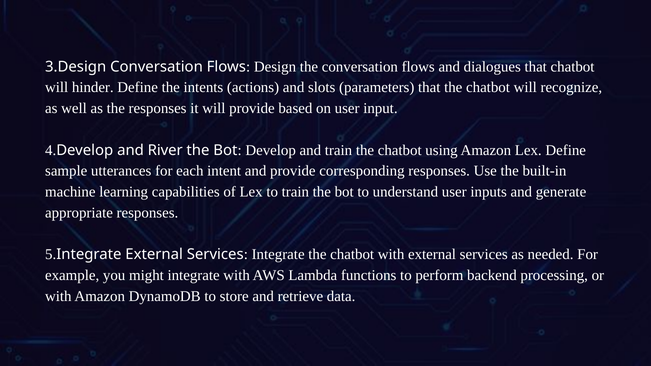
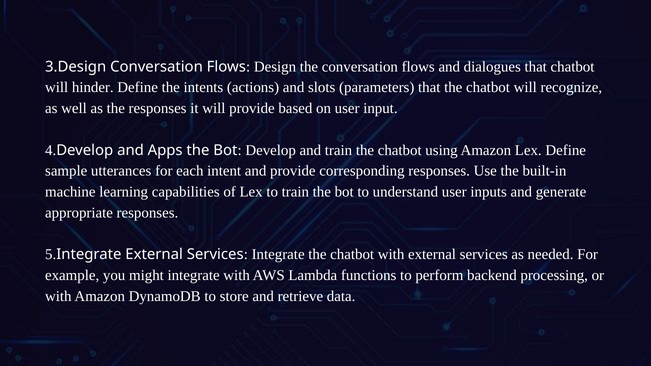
River: River -> Apps
